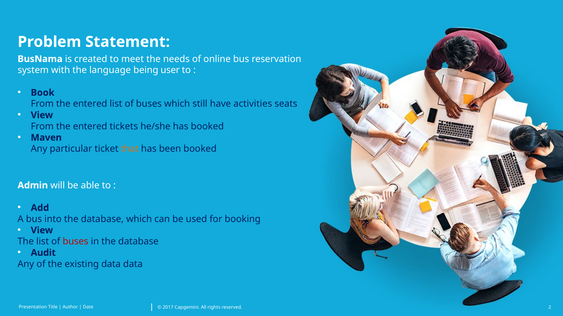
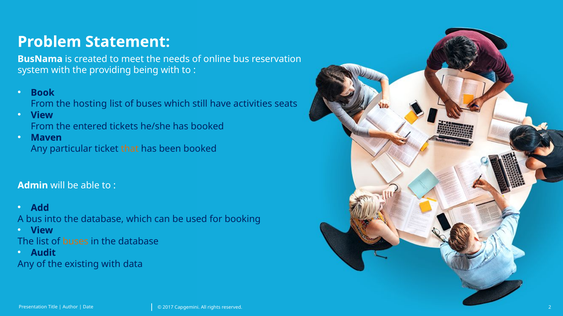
language: language -> providing
being user: user -> with
entered at (90, 104): entered -> hosting
buses at (75, 242) colour: red -> orange
existing data: data -> with
